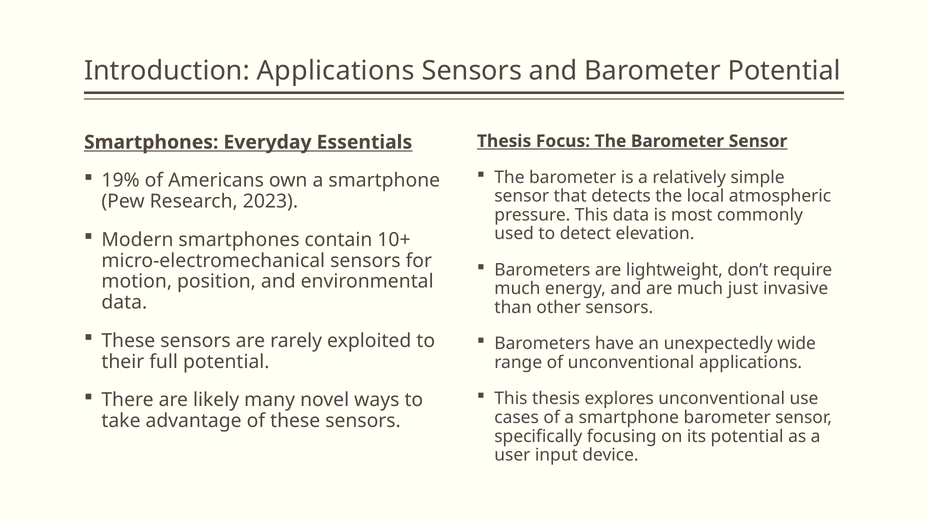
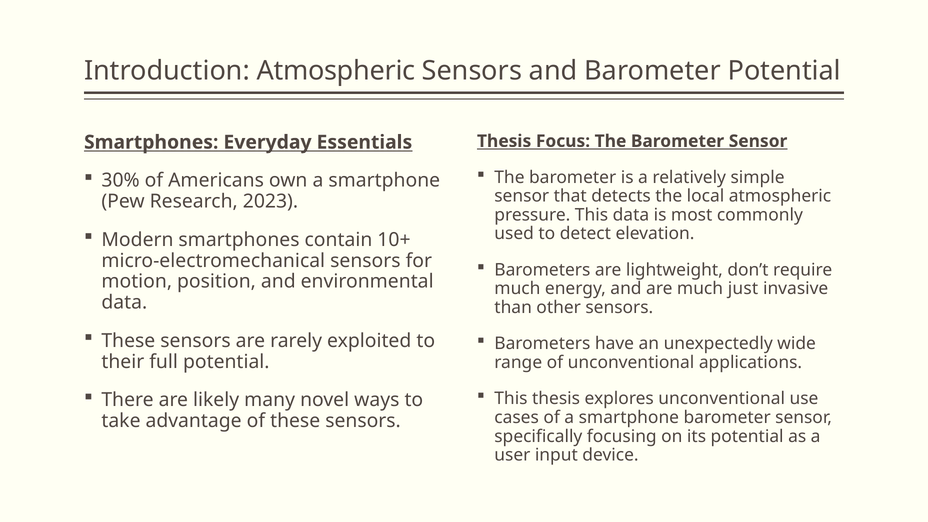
Introduction Applications: Applications -> Atmospheric
19%: 19% -> 30%
